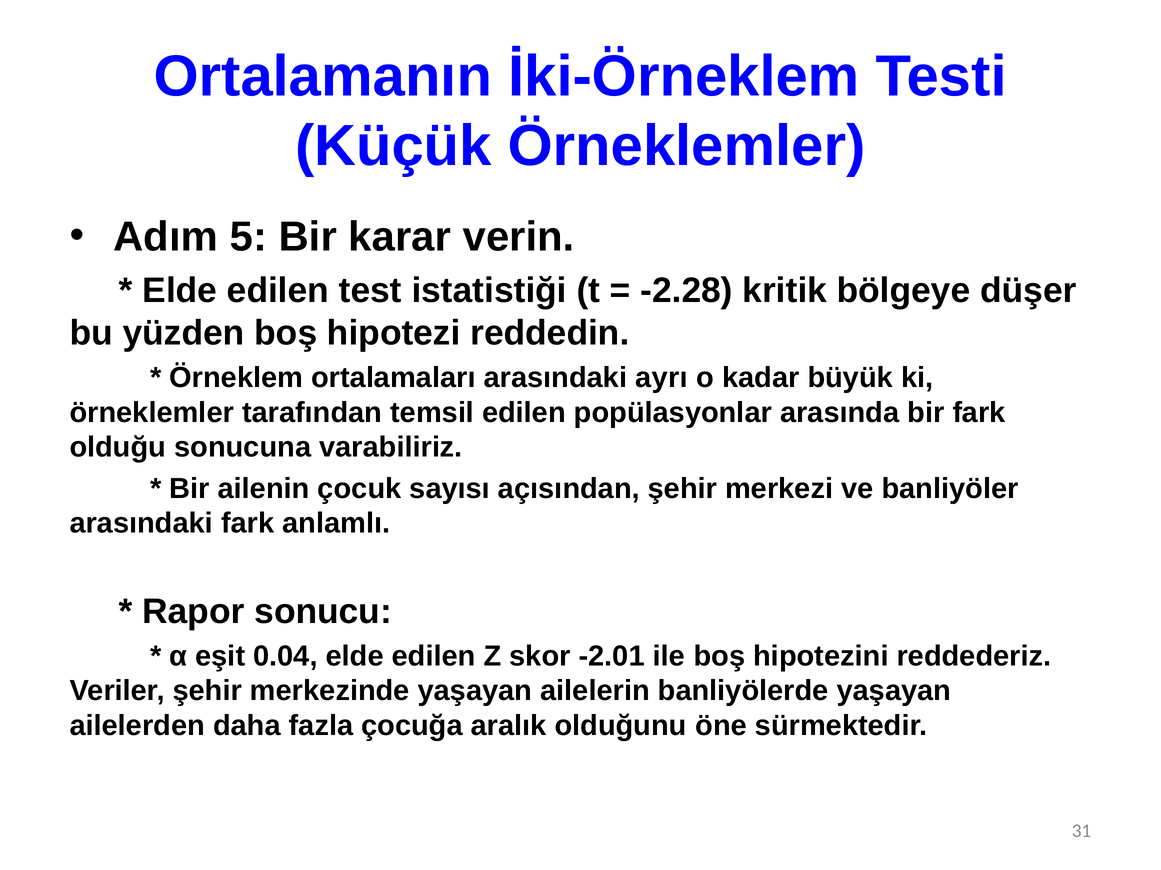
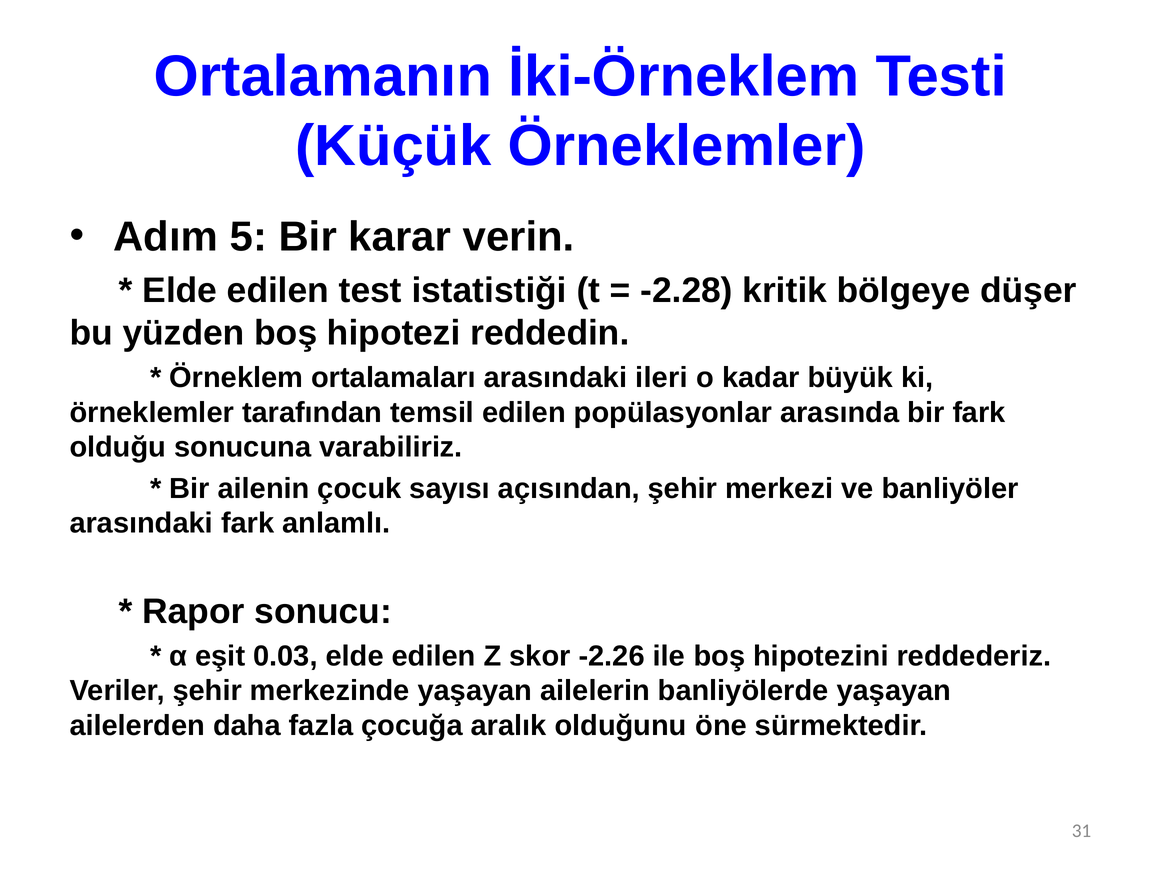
ayrı: ayrı -> ileri
0.04: 0.04 -> 0.03
-2.01: -2.01 -> -2.26
